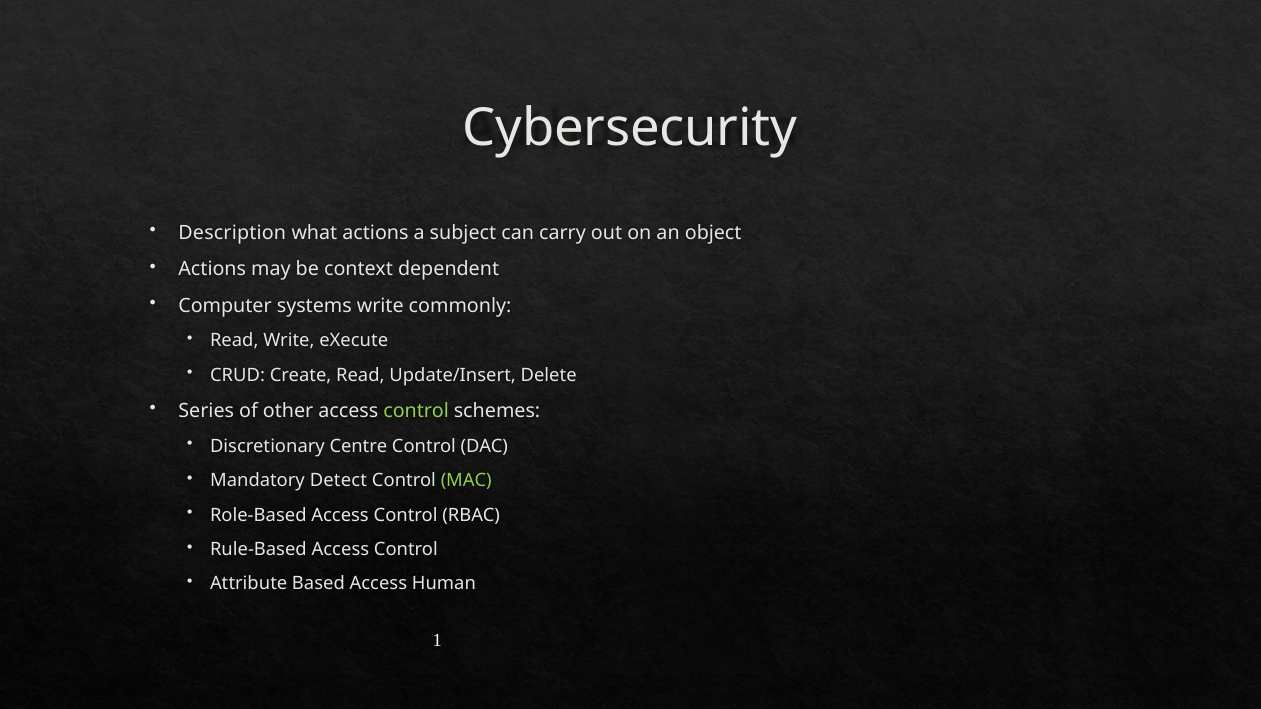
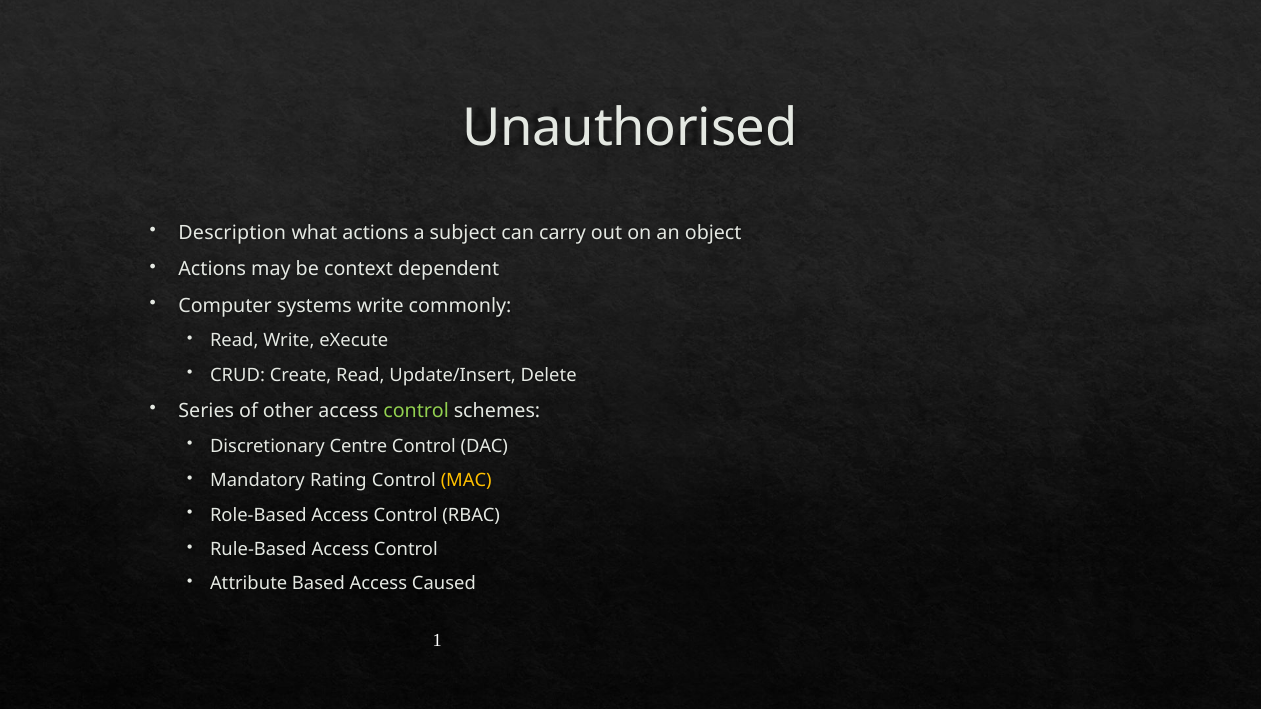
Cybersecurity: Cybersecurity -> Unauthorised
Detect: Detect -> Rating
MAC colour: light green -> yellow
Human: Human -> Caused
